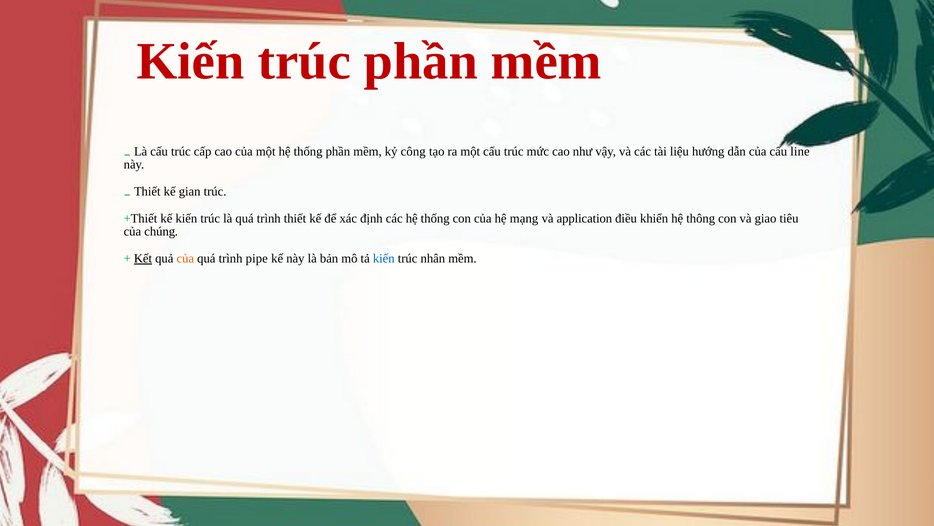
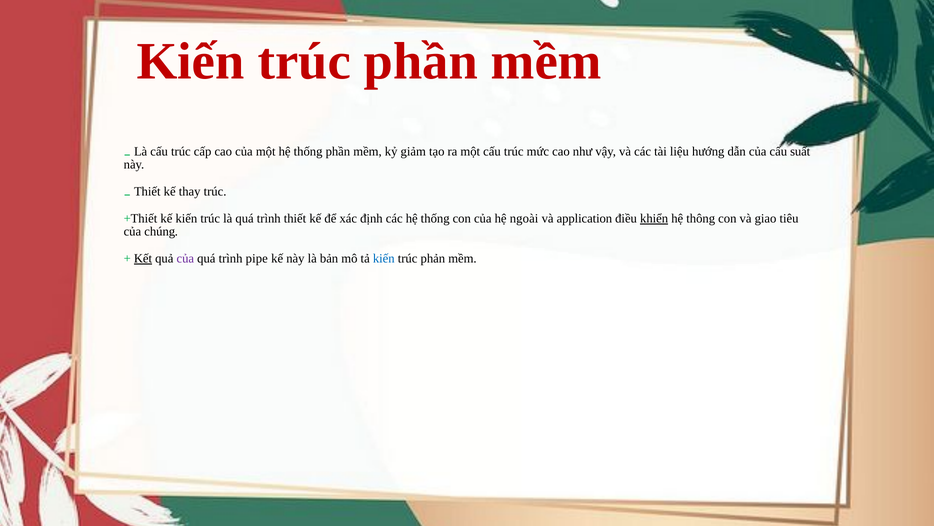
công: công -> giảm
line: line -> suất
gian: gian -> thay
mạng: mạng -> ngoài
khiển underline: none -> present
của at (185, 258) colour: orange -> purple
nhân: nhân -> phản
